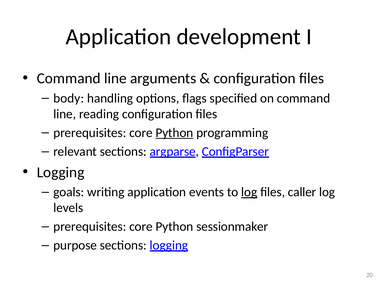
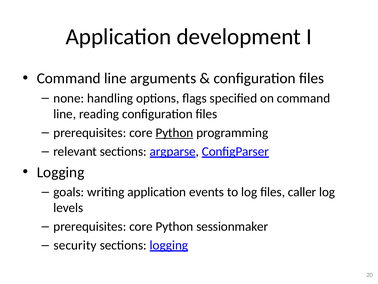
body: body -> none
log at (249, 192) underline: present -> none
purpose: purpose -> security
